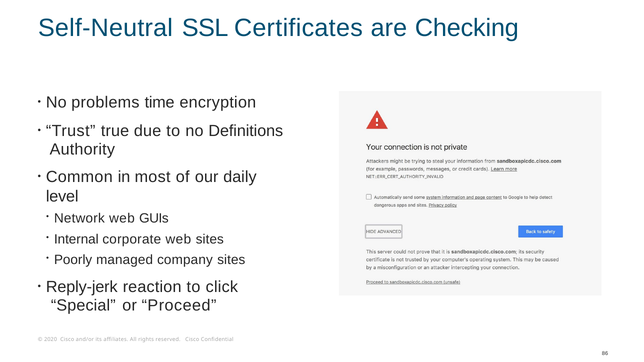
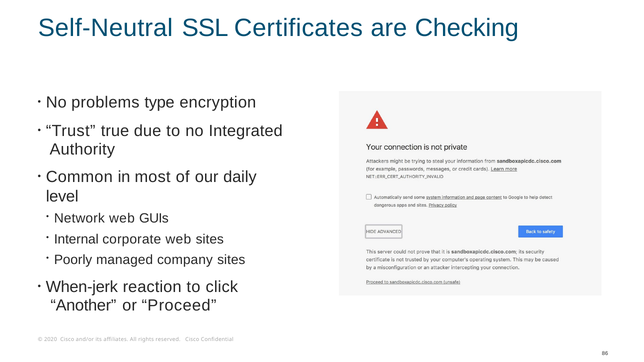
time: time -> type
Definitions: Definitions -> Integrated
Reply-jerk: Reply-jerk -> When-jerk
Special: Special -> Another
